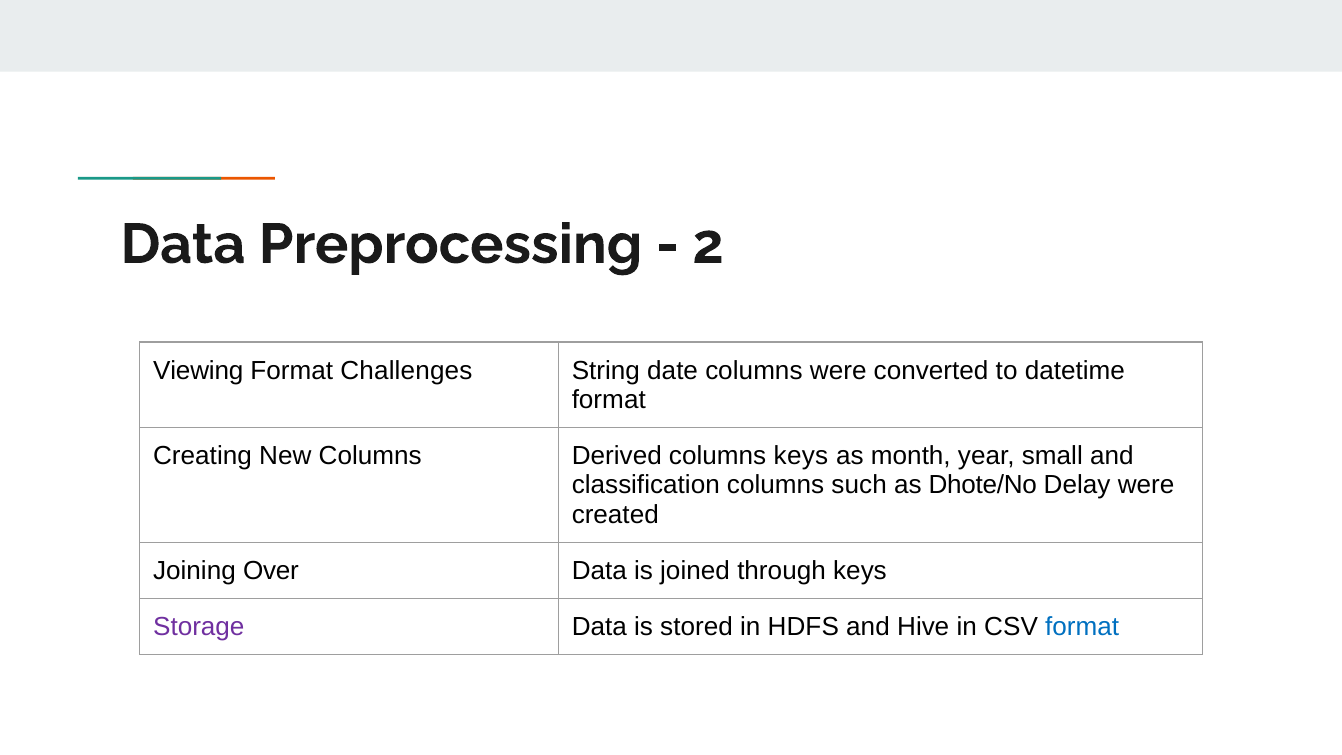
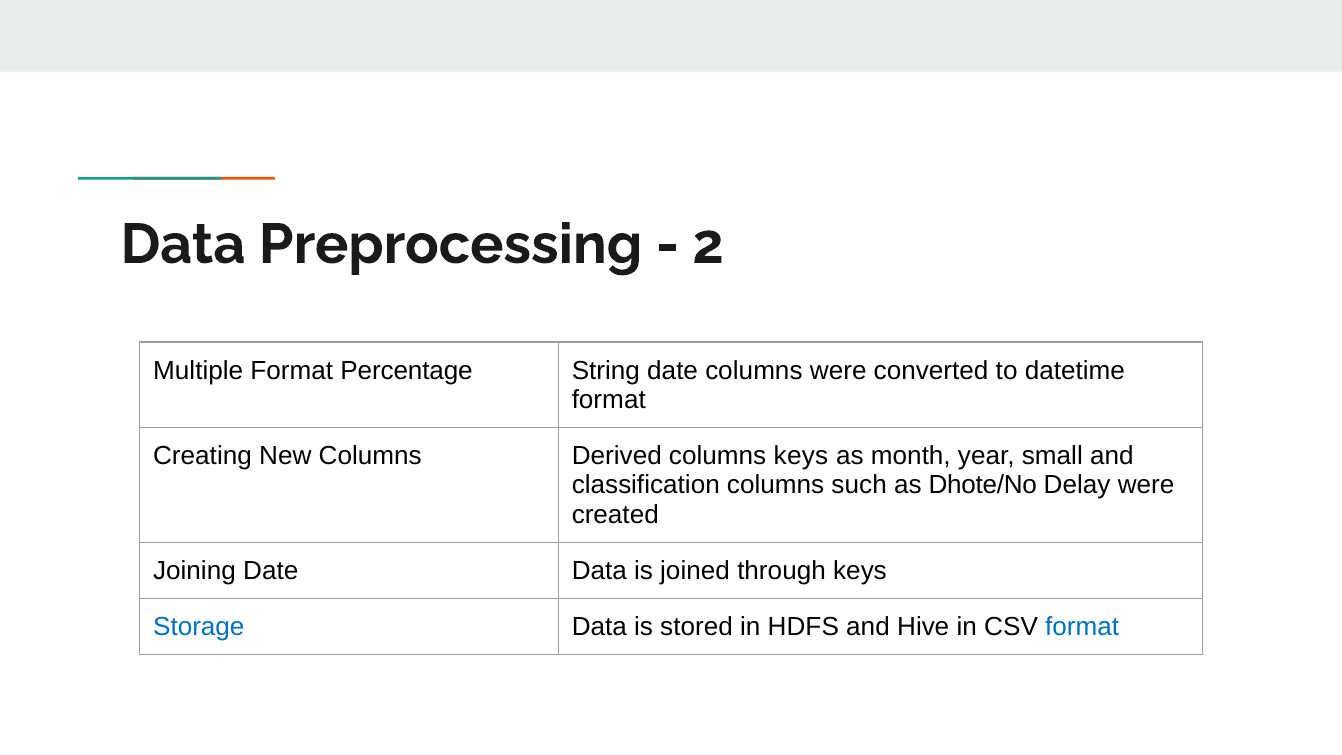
Viewing: Viewing -> Multiple
Challenges: Challenges -> Percentage
Joining Over: Over -> Date
Storage colour: purple -> blue
